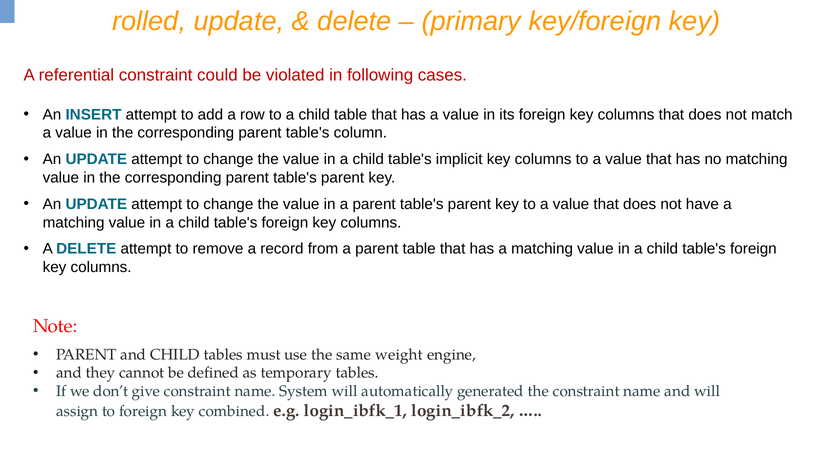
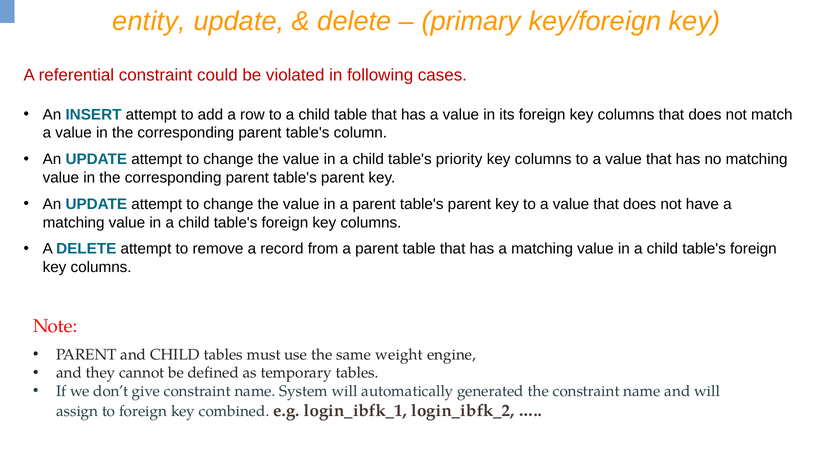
rolled: rolled -> entity
implicit: implicit -> priority
